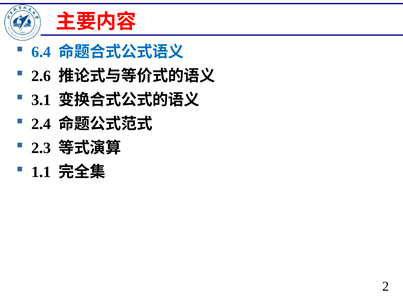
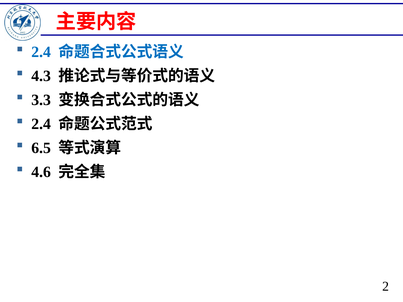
6.4 at (41, 52): 6.4 -> 2.4
2.6: 2.6 -> 4.3
3.1: 3.1 -> 3.3
2.3: 2.3 -> 6.5
1.1: 1.1 -> 4.6
